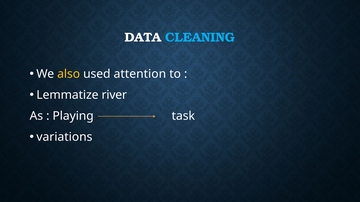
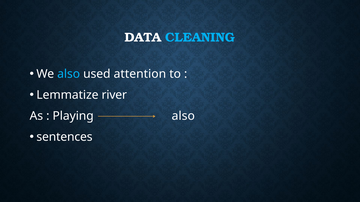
also at (69, 74) colour: yellow -> light blue
Playing task: task -> also
variations: variations -> sentences
